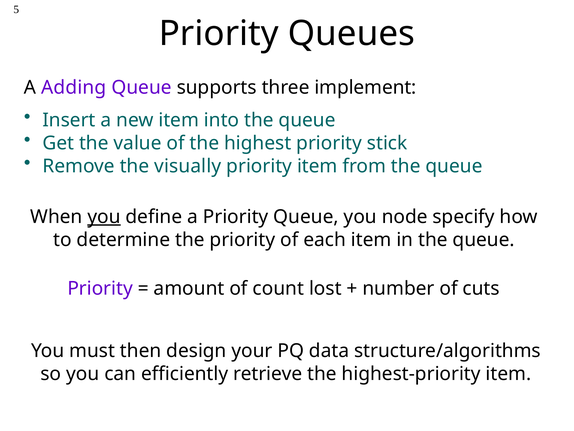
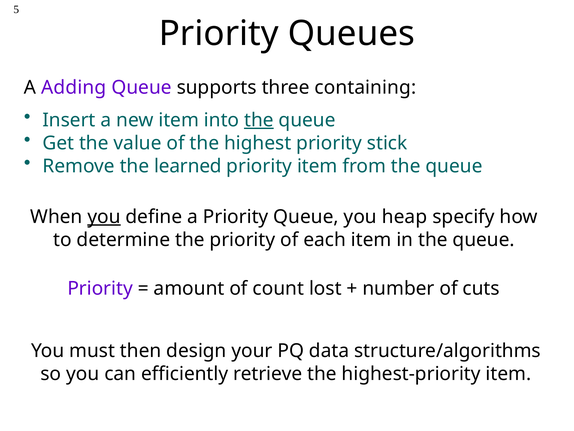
implement: implement -> containing
the at (259, 120) underline: none -> present
visually: visually -> learned
node: node -> heap
